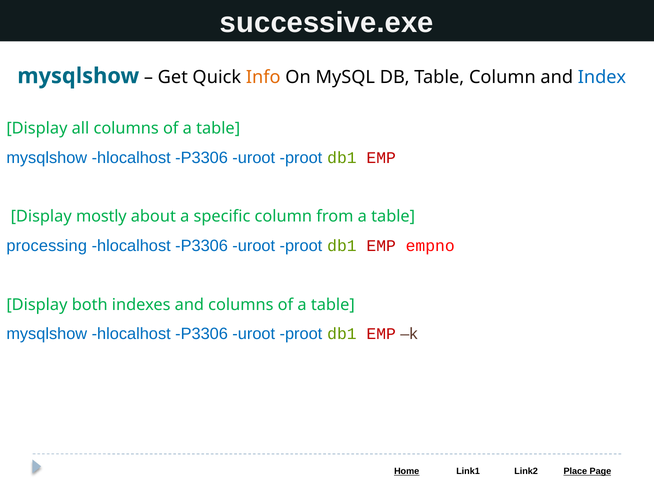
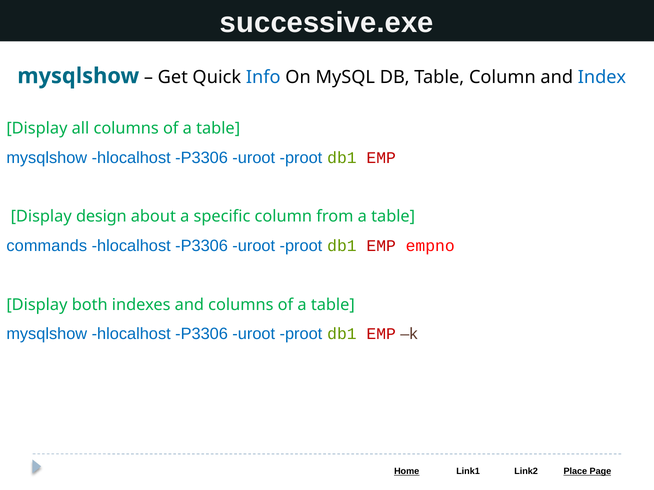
Info colour: orange -> blue
mostly: mostly -> design
processing: processing -> commands
